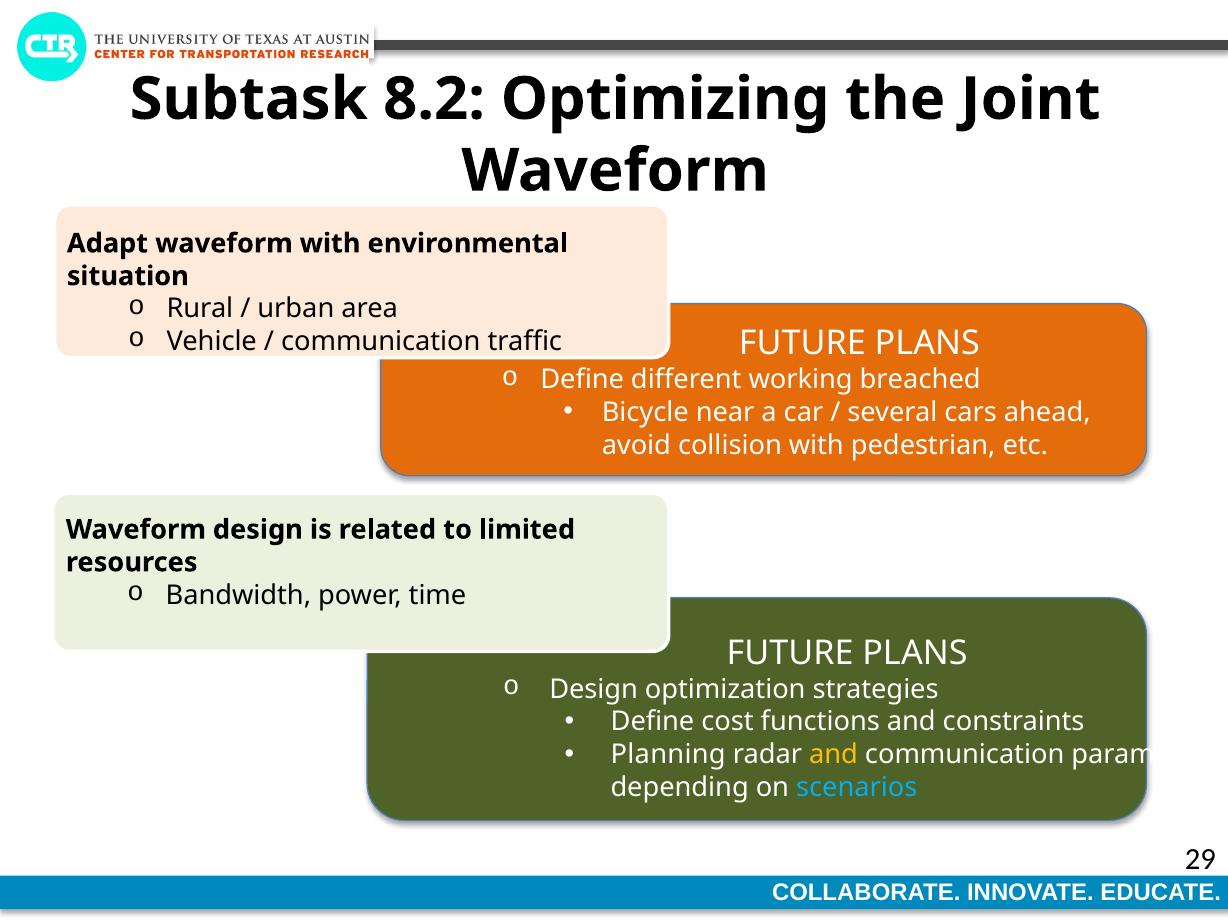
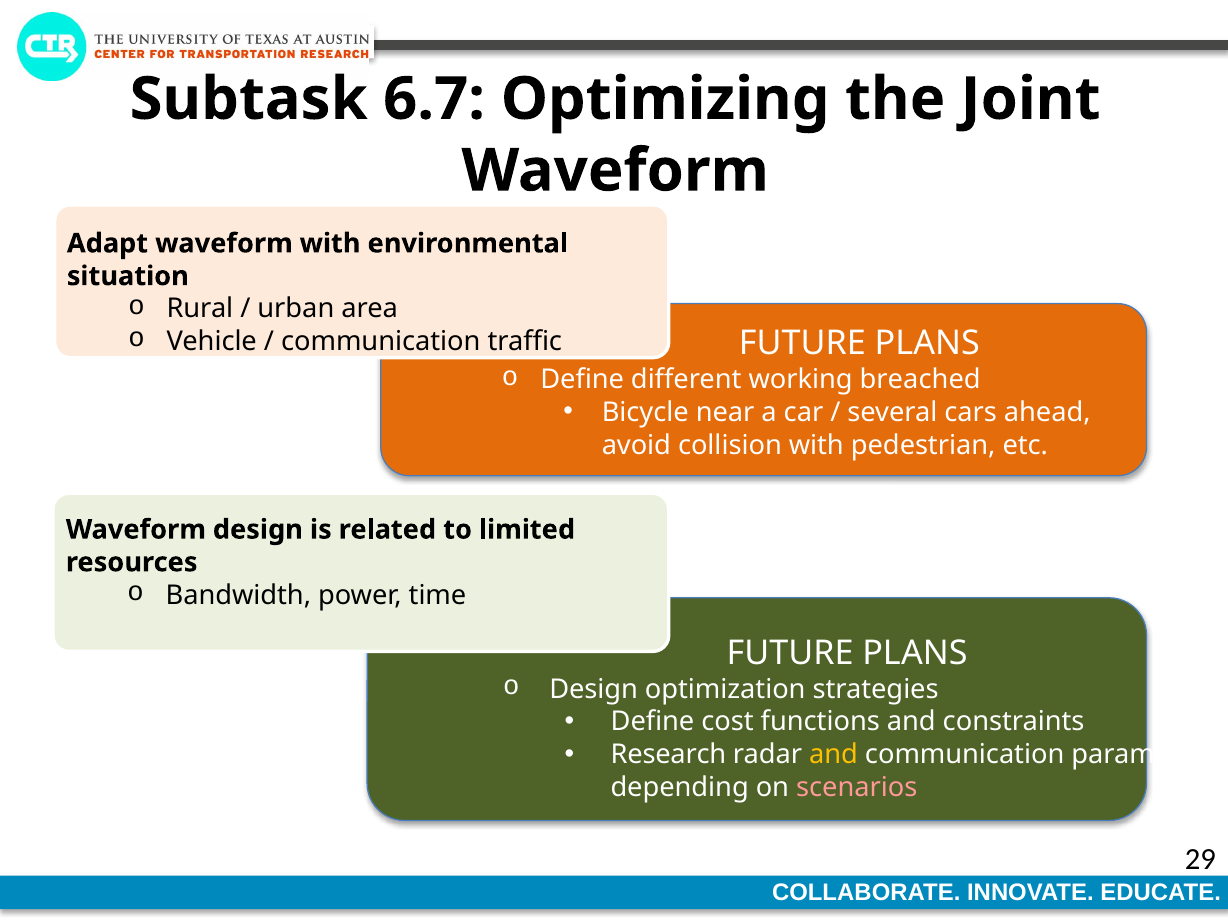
8.2: 8.2 -> 6.7
Planning: Planning -> Research
scenarios colour: light blue -> pink
